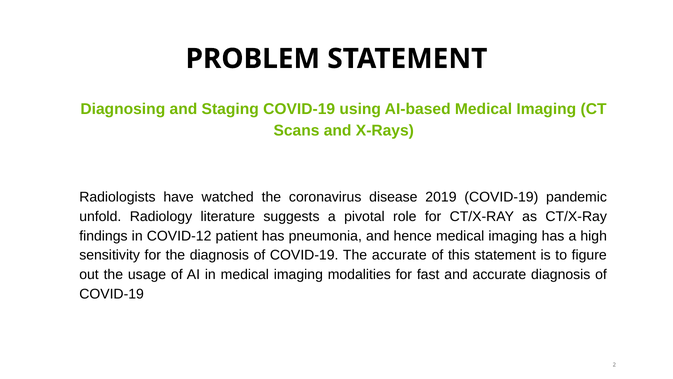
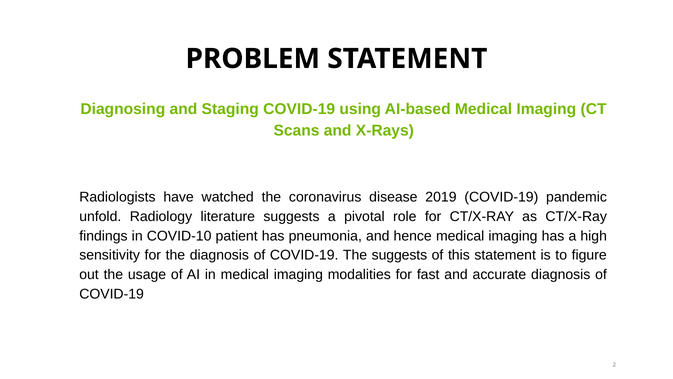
COVID-12: COVID-12 -> COVID-10
The accurate: accurate -> suggests
